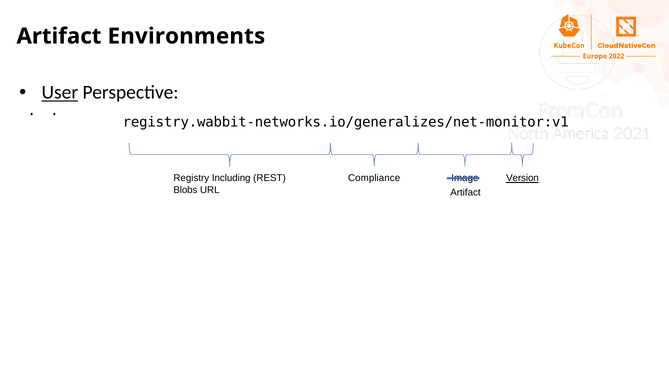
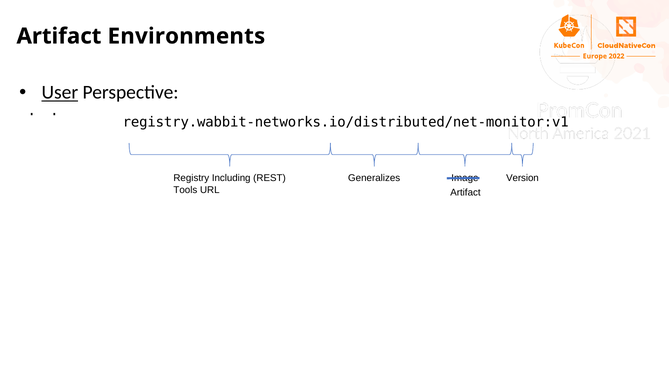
registry.wabbit-networks.io/generalizes/net-monitor:v1: registry.wabbit-networks.io/generalizes/net-monitor:v1 -> registry.wabbit-networks.io/distributed/net-monitor:v1
Compliance: Compliance -> Generalizes
Version underline: present -> none
Blobs: Blobs -> Tools
